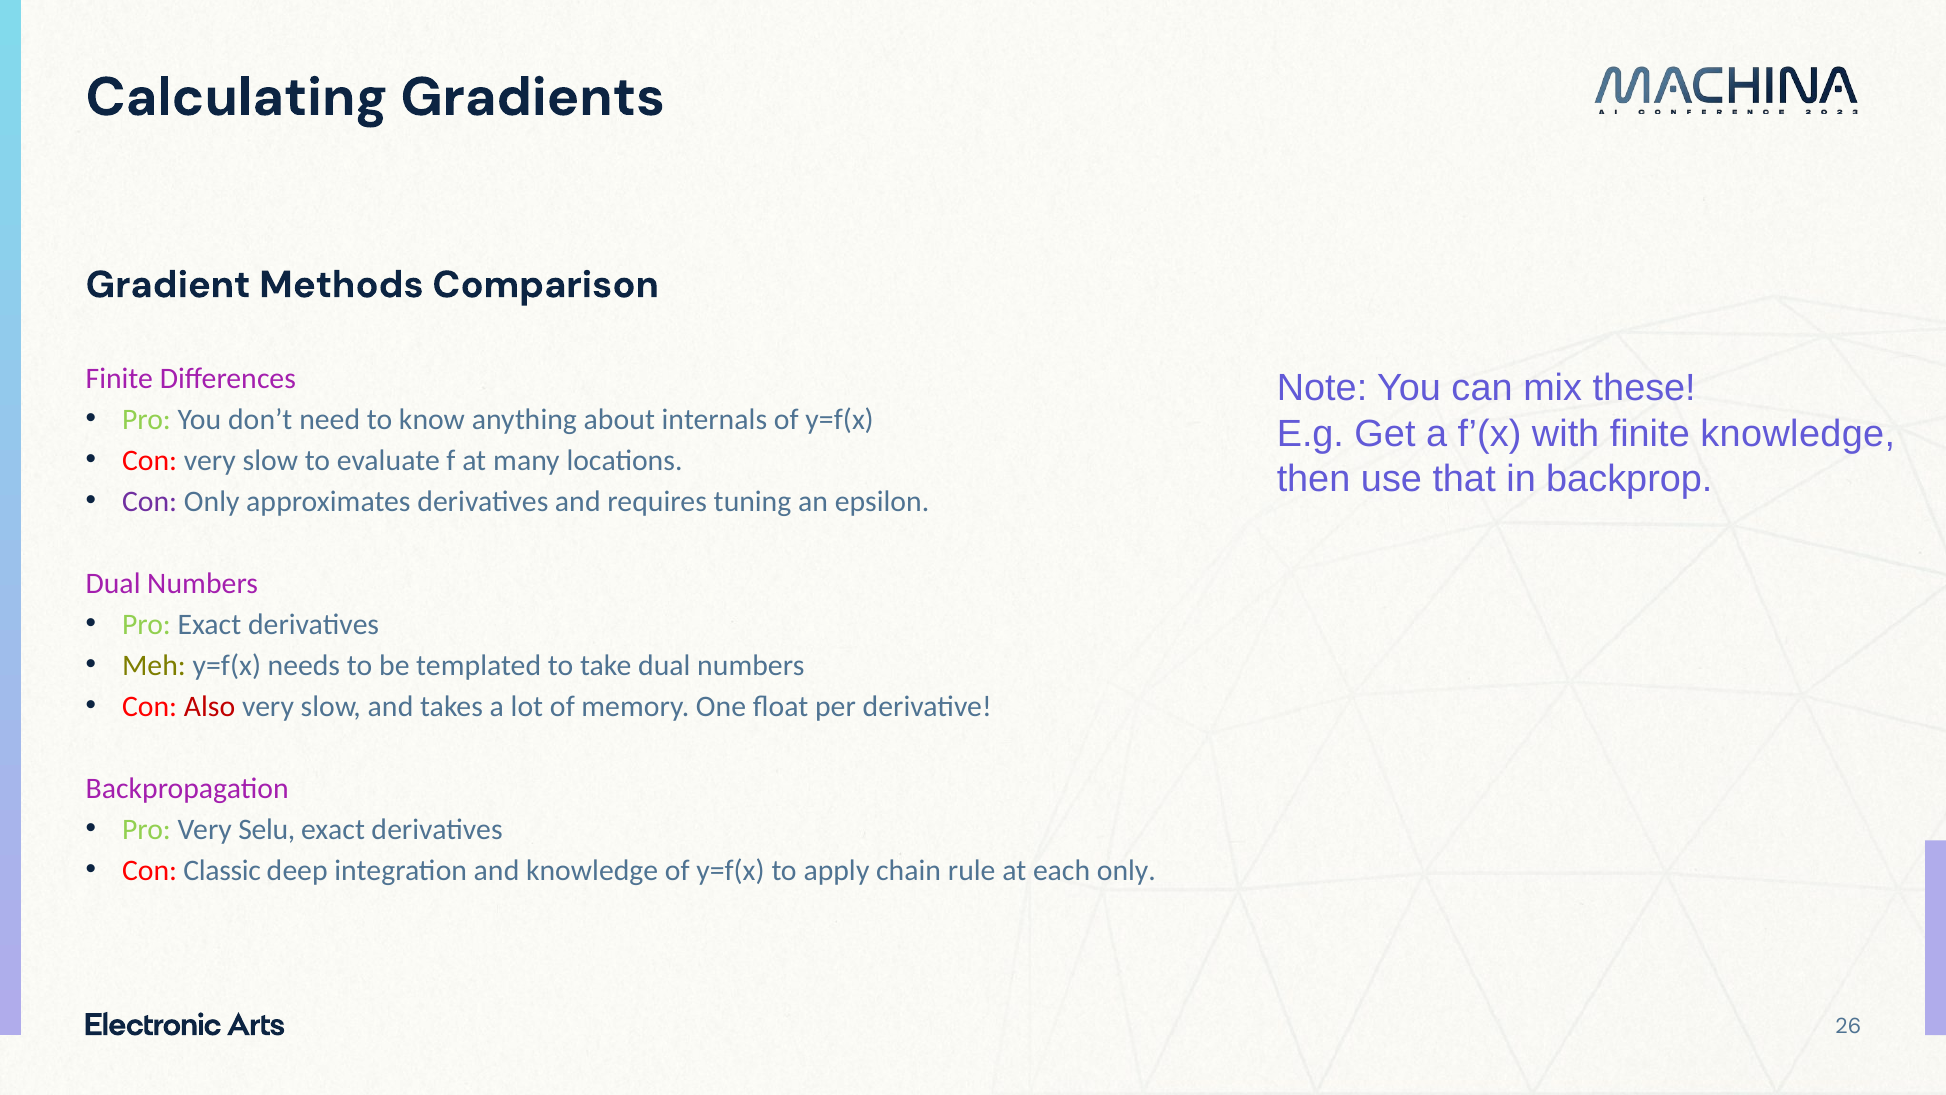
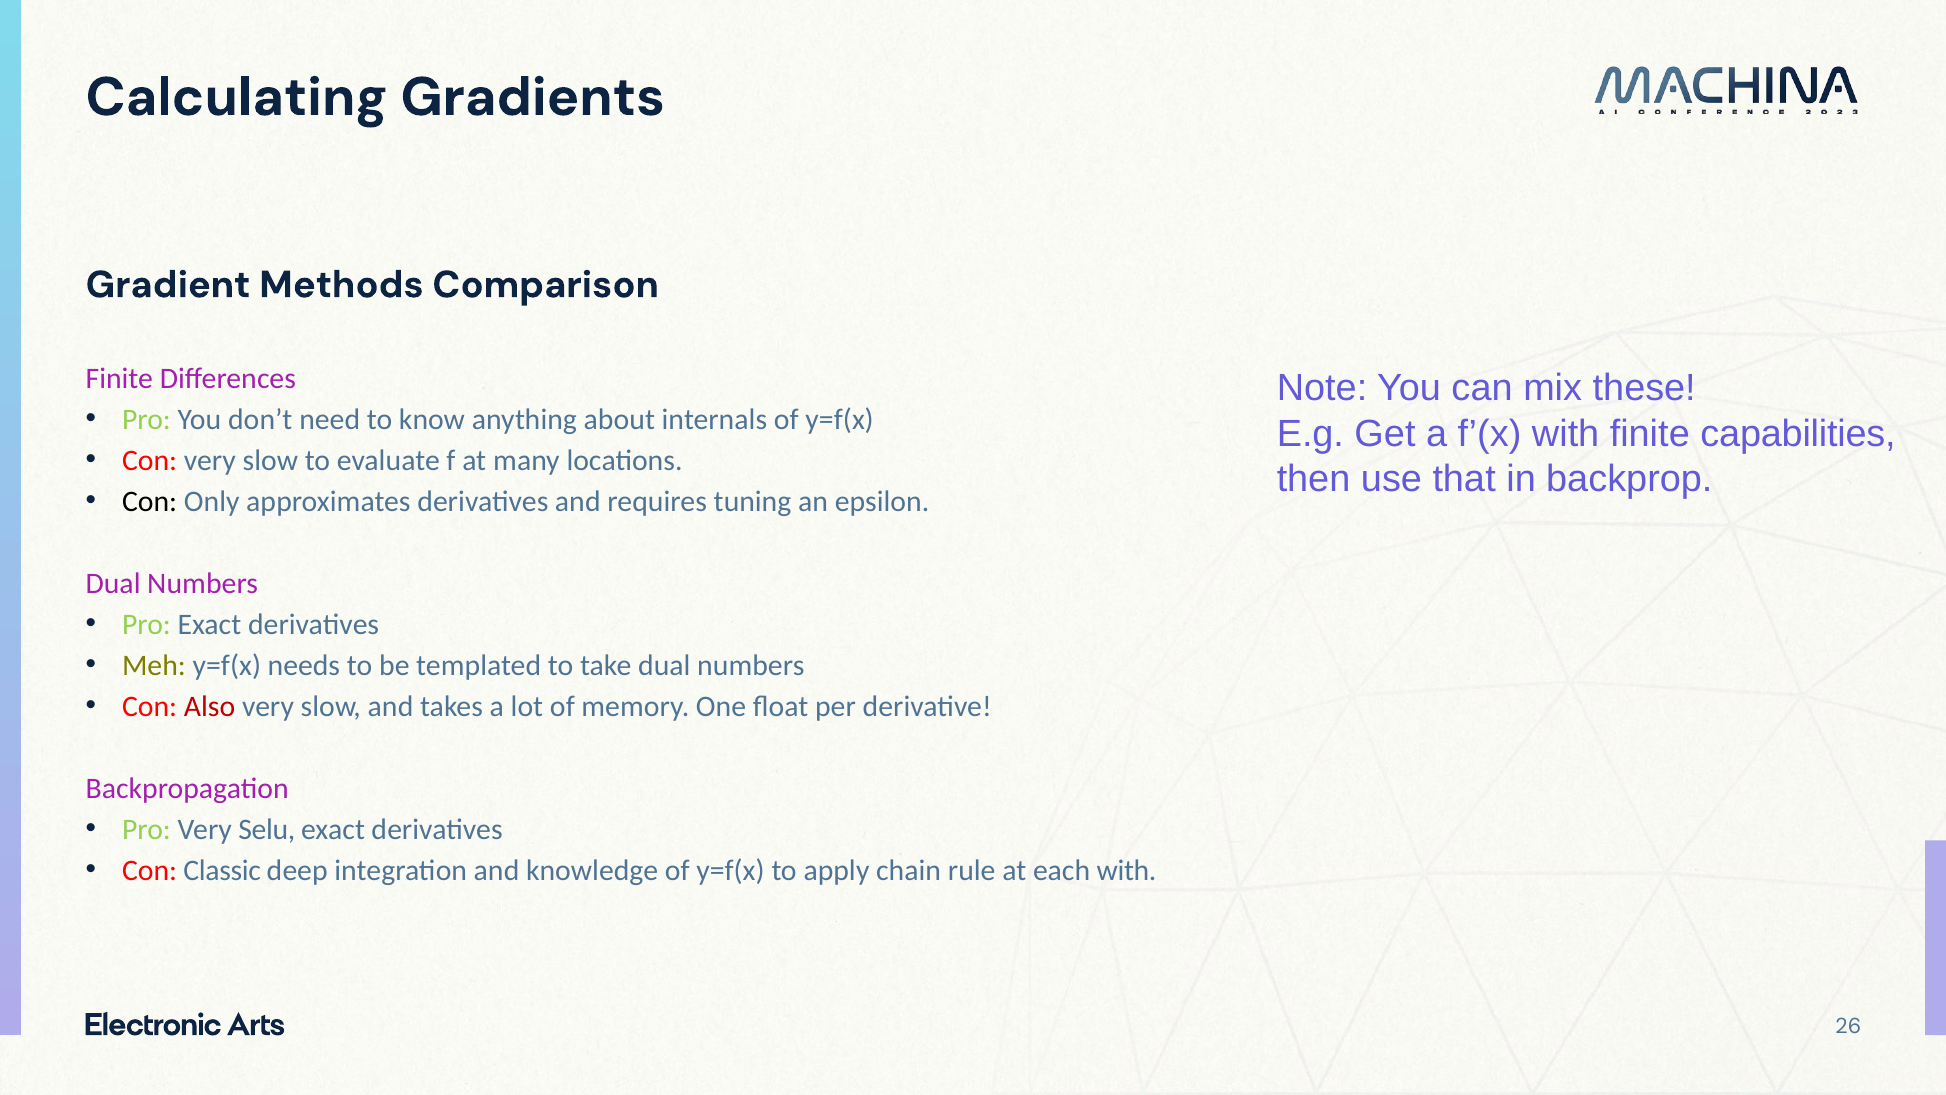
finite knowledge: knowledge -> capabilities
Con at (150, 501) colour: purple -> black
each only: only -> with
